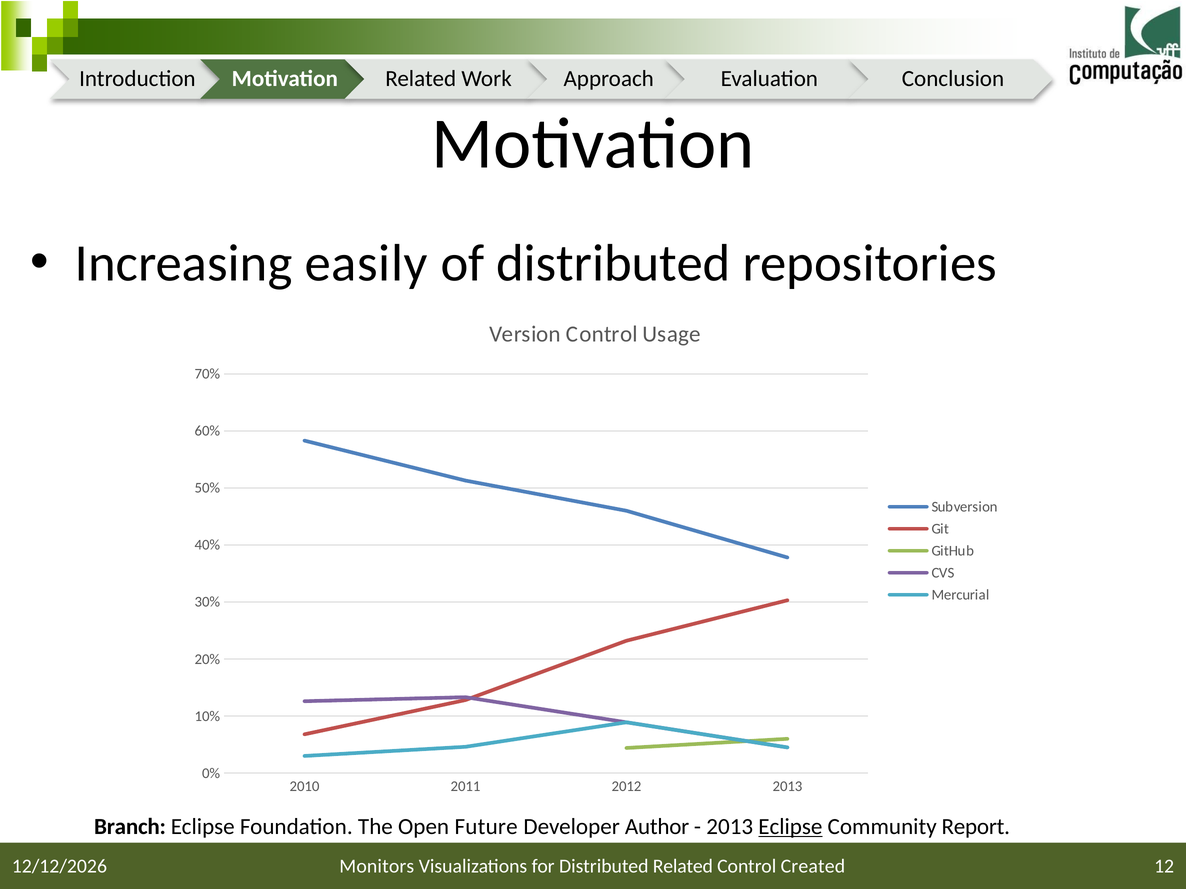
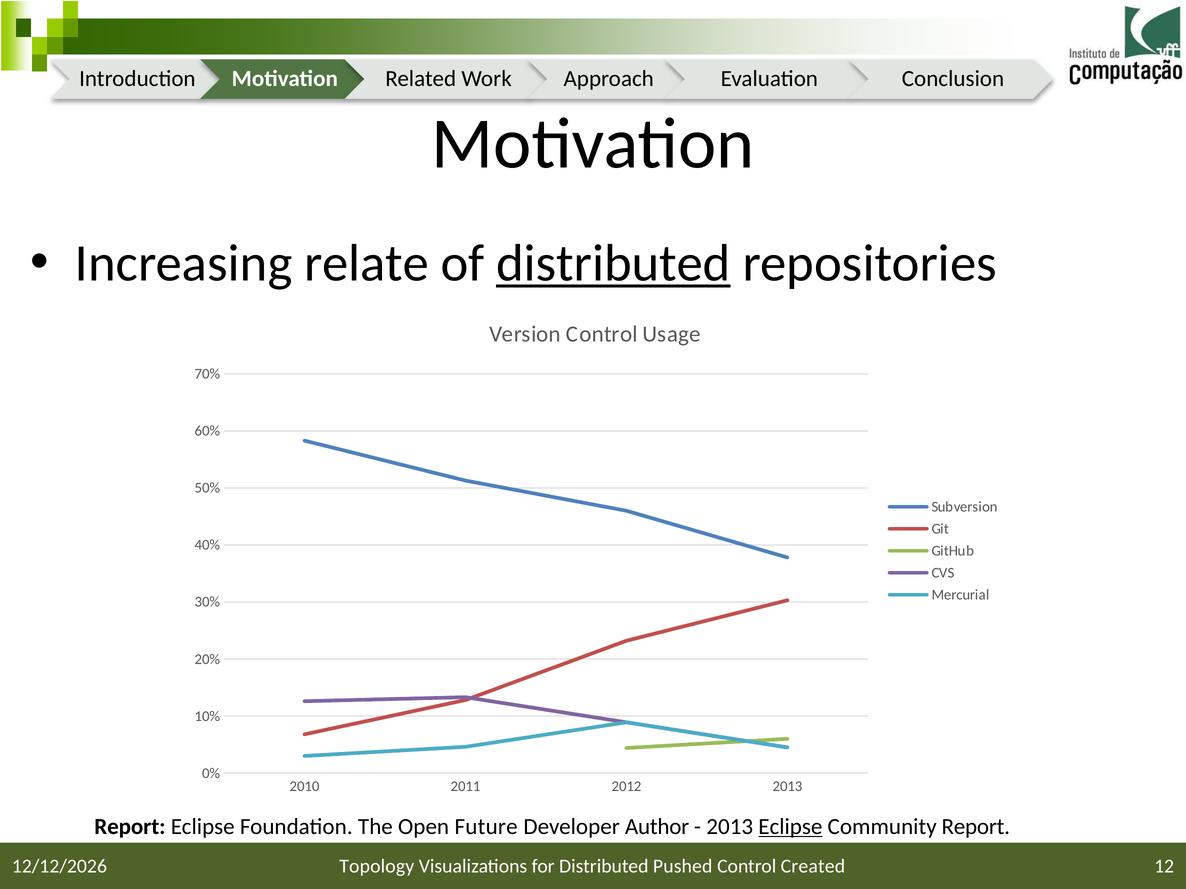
easily: easily -> relate
distributed at (613, 264) underline: none -> present
Branch at (130, 827): Branch -> Report
Monitors: Monitors -> Topology
Distributed Related: Related -> Pushed
